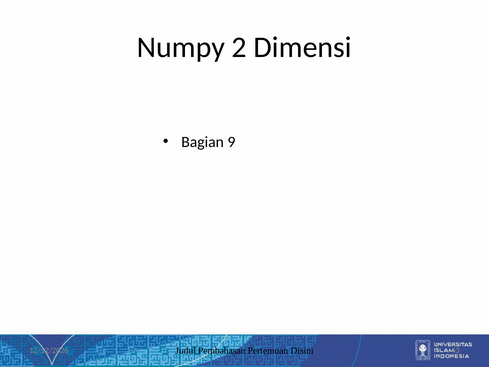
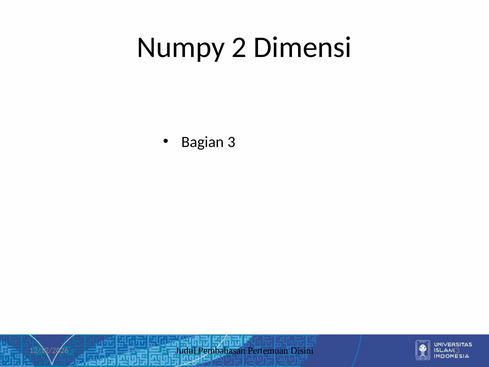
9: 9 -> 3
